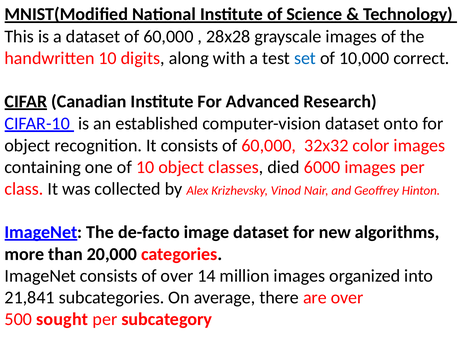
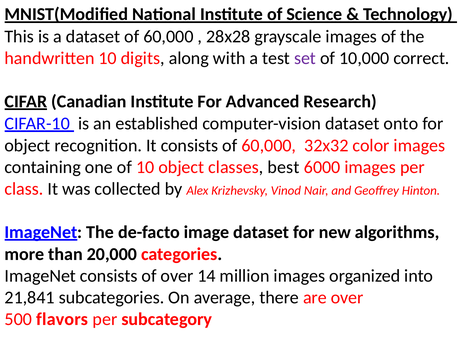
set colour: blue -> purple
died: died -> best
sought: sought -> flavors
